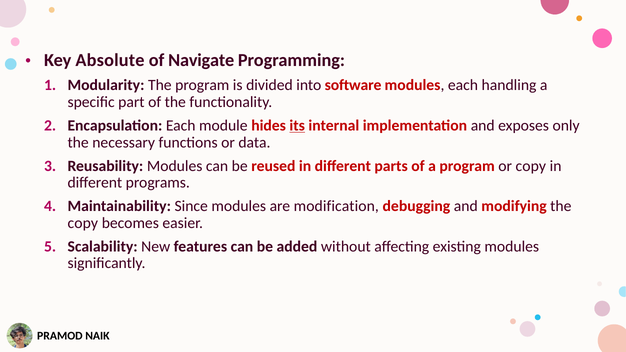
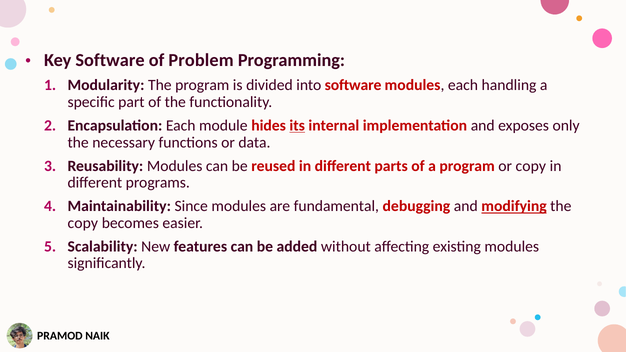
Key Absolute: Absolute -> Software
Navigate: Navigate -> Problem
modification: modification -> fundamental
modifying underline: none -> present
